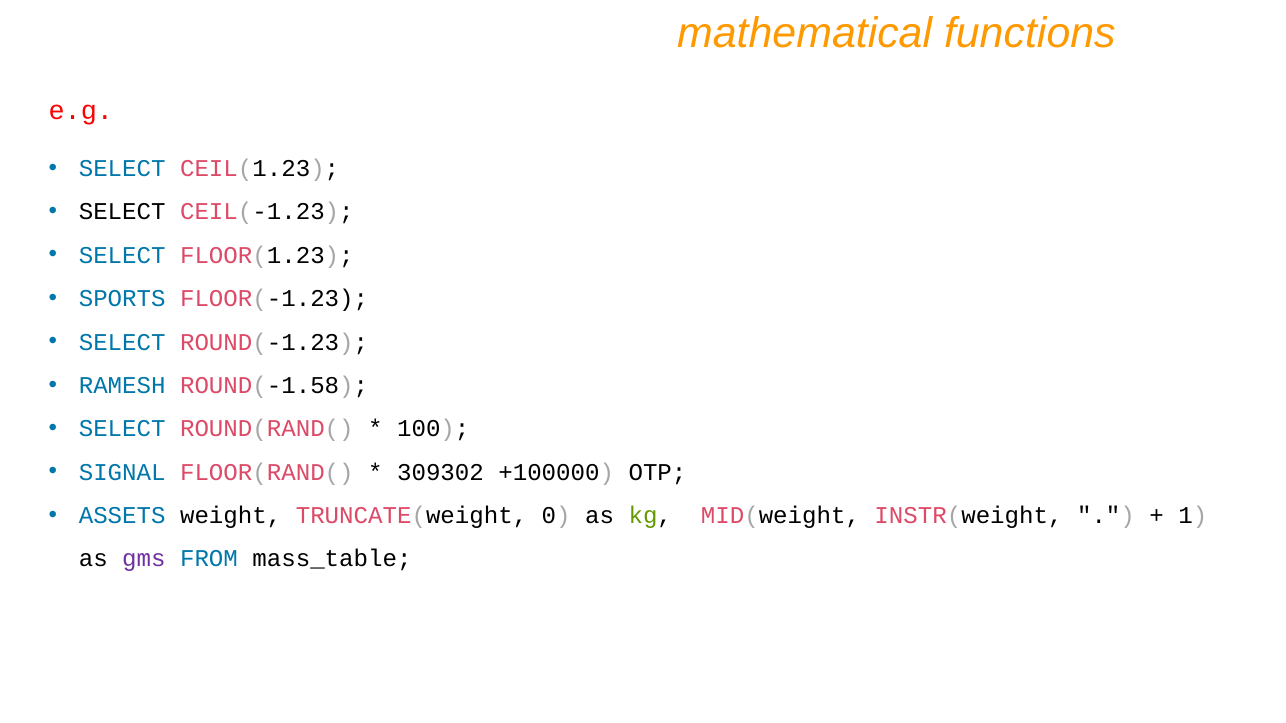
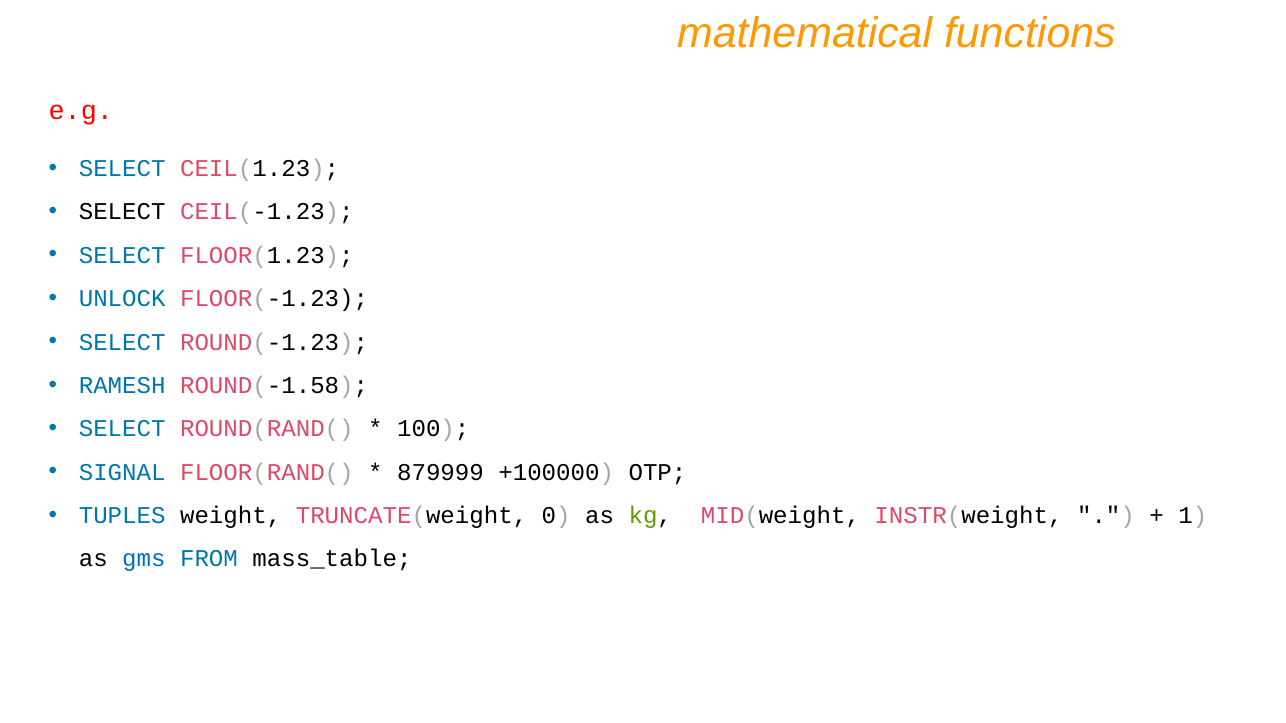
SPORTS: SPORTS -> UNLOCK
309302: 309302 -> 879999
ASSETS: ASSETS -> TUPLES
gms colour: purple -> blue
